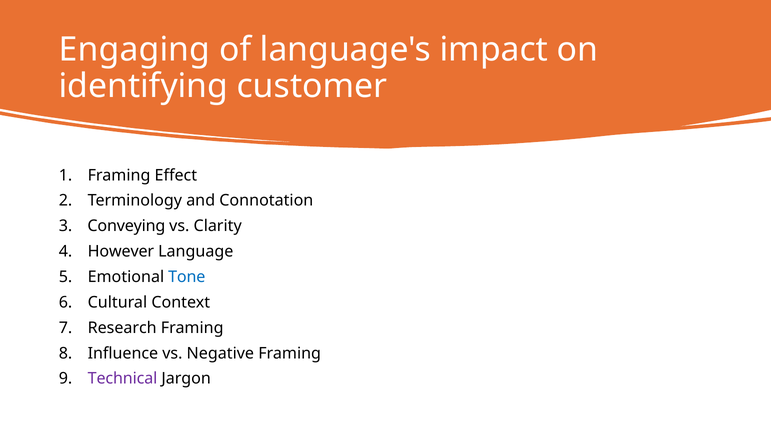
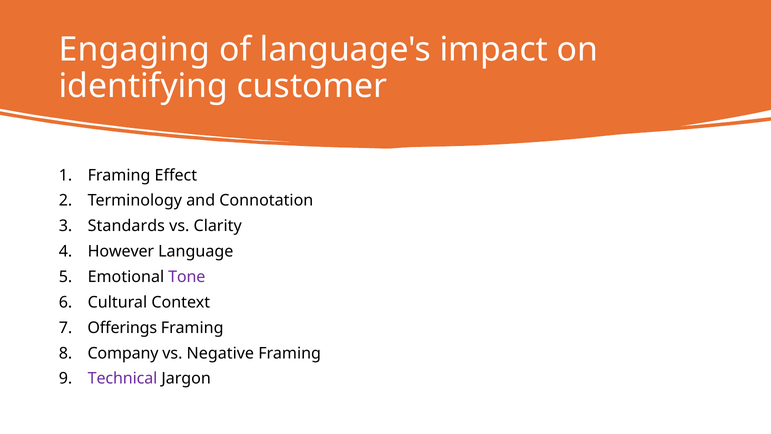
Conveying: Conveying -> Standards
Tone colour: blue -> purple
Research: Research -> Offerings
Influence: Influence -> Company
